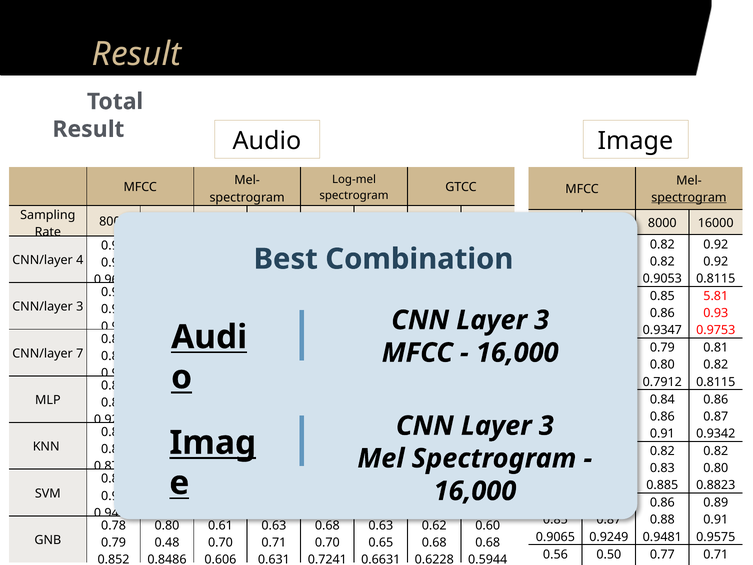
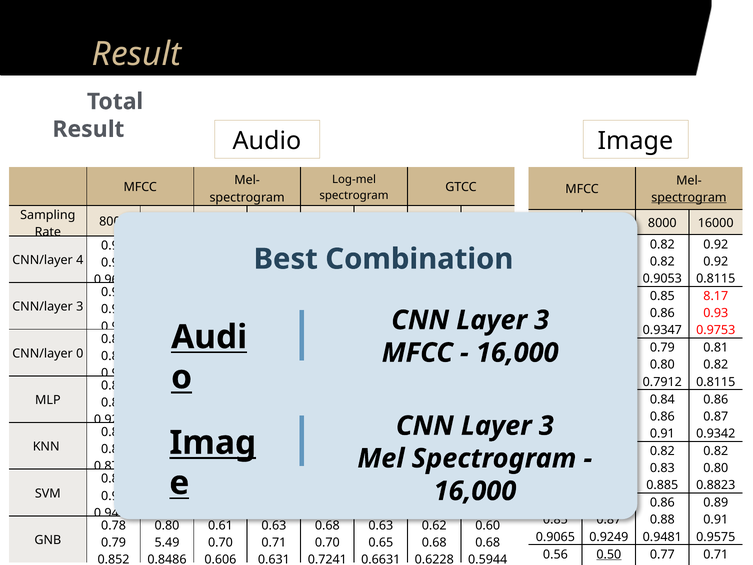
5.81: 5.81 -> 8.17
7: 7 -> 0
0.48: 0.48 -> 5.49
0.50 underline: none -> present
